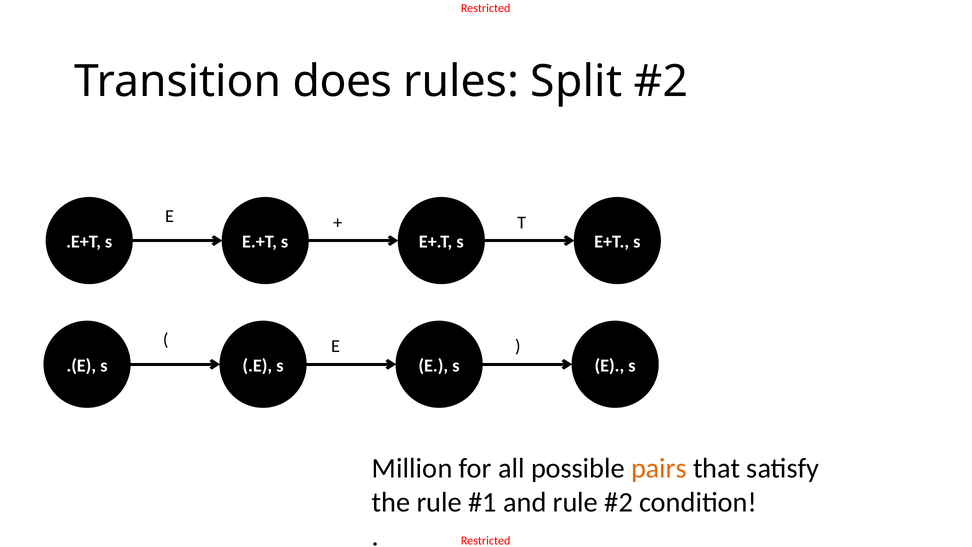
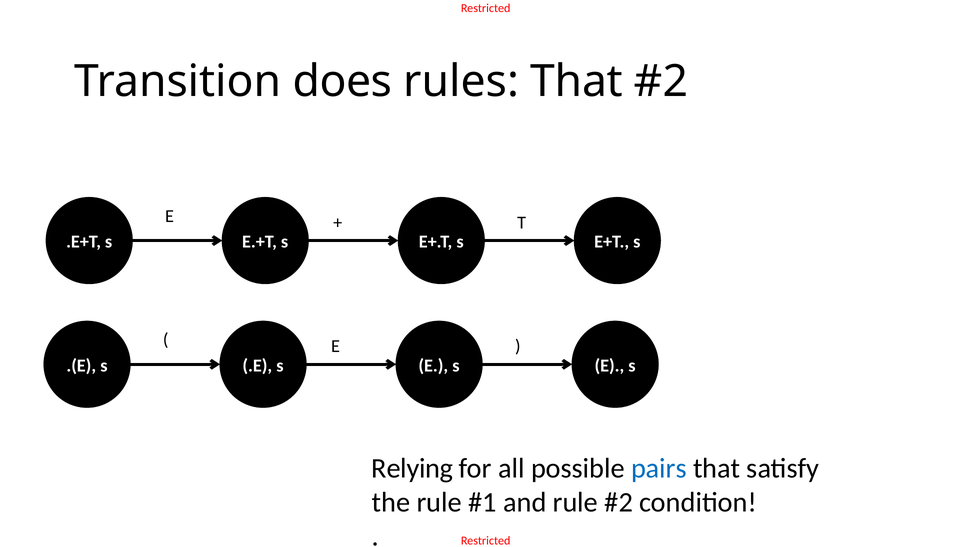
rules Split: Split -> That
Million: Million -> Relying
pairs colour: orange -> blue
